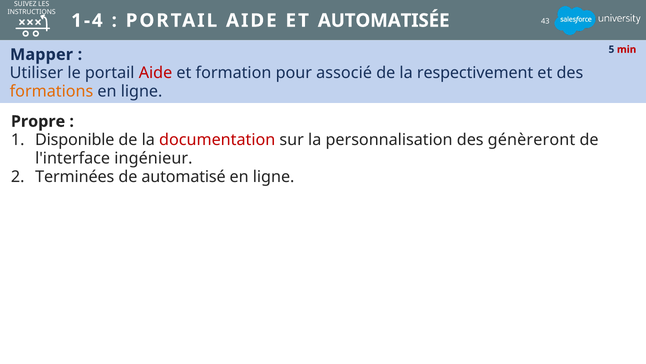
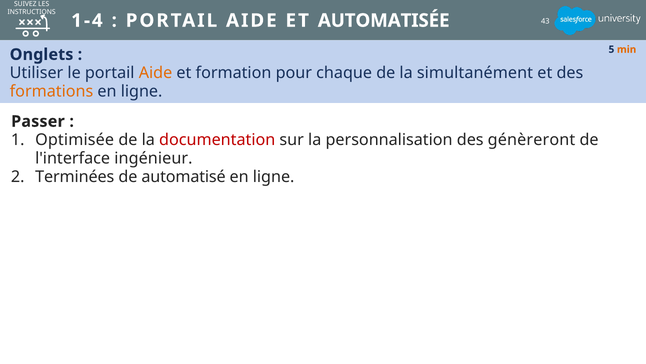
min colour: red -> orange
Mapper: Mapper -> Onglets
Aide at (156, 73) colour: red -> orange
associé: associé -> chaque
respectivement: respectivement -> simultanément
Propre: Propre -> Passer
Disponible: Disponible -> Optimisée
